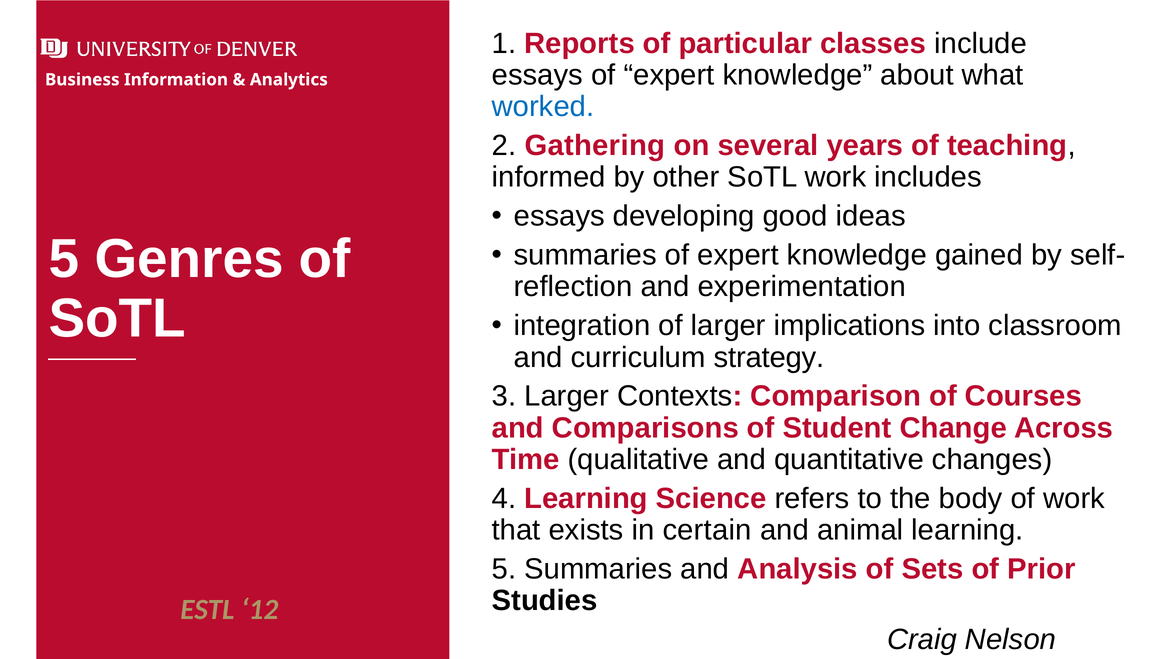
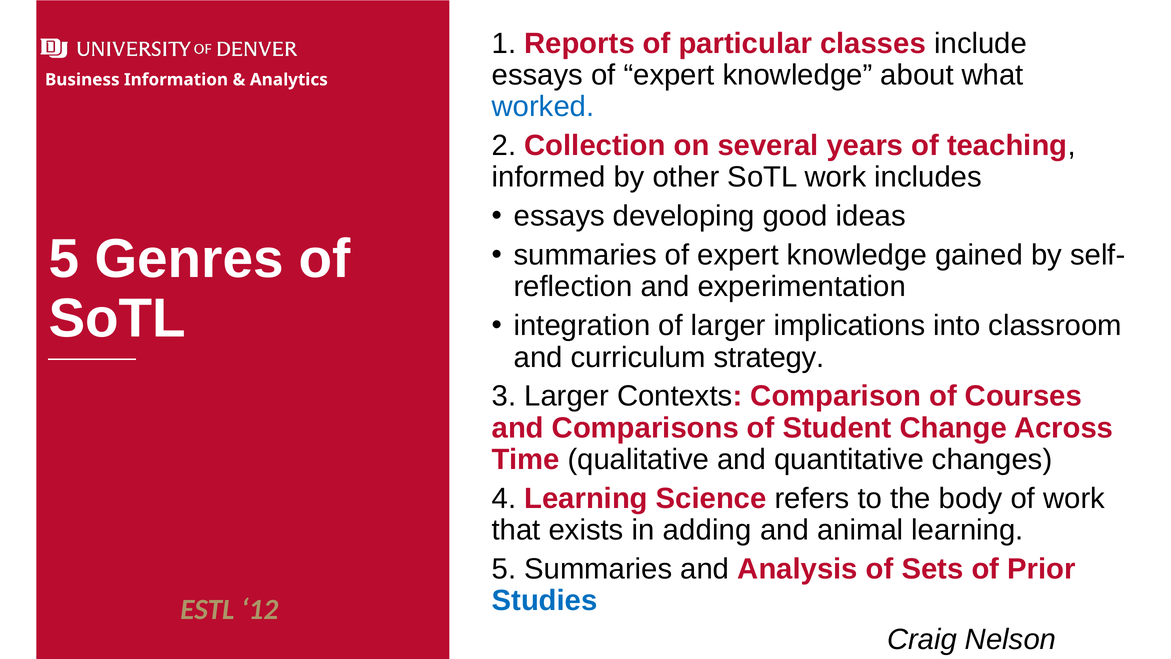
Gathering: Gathering -> Collection
certain: certain -> adding
Studies colour: black -> blue
